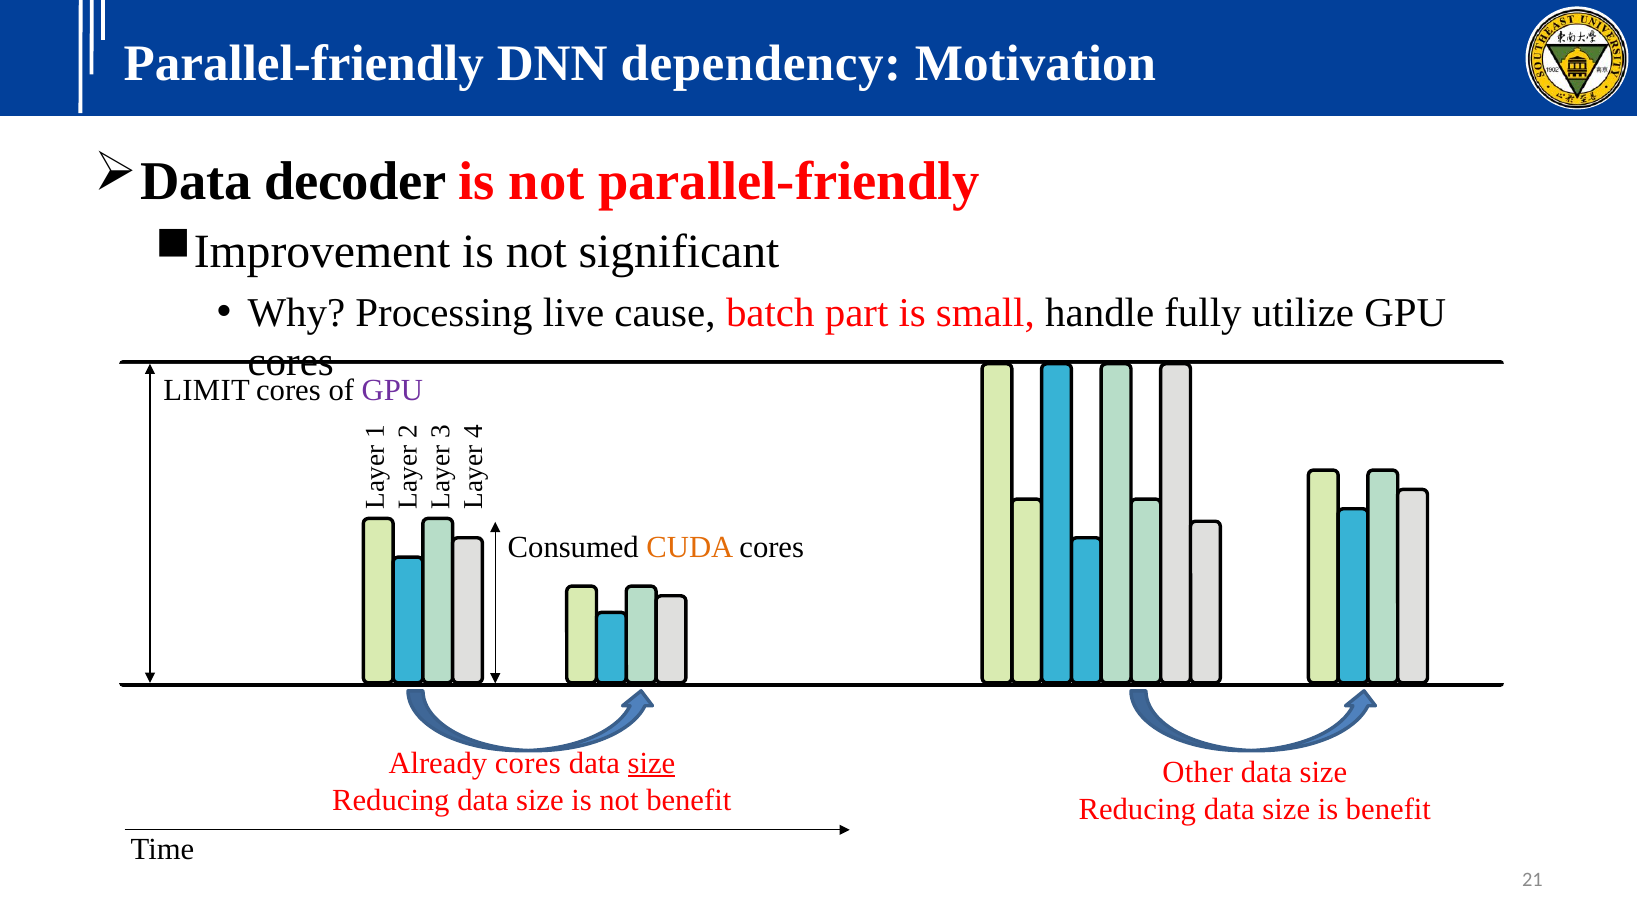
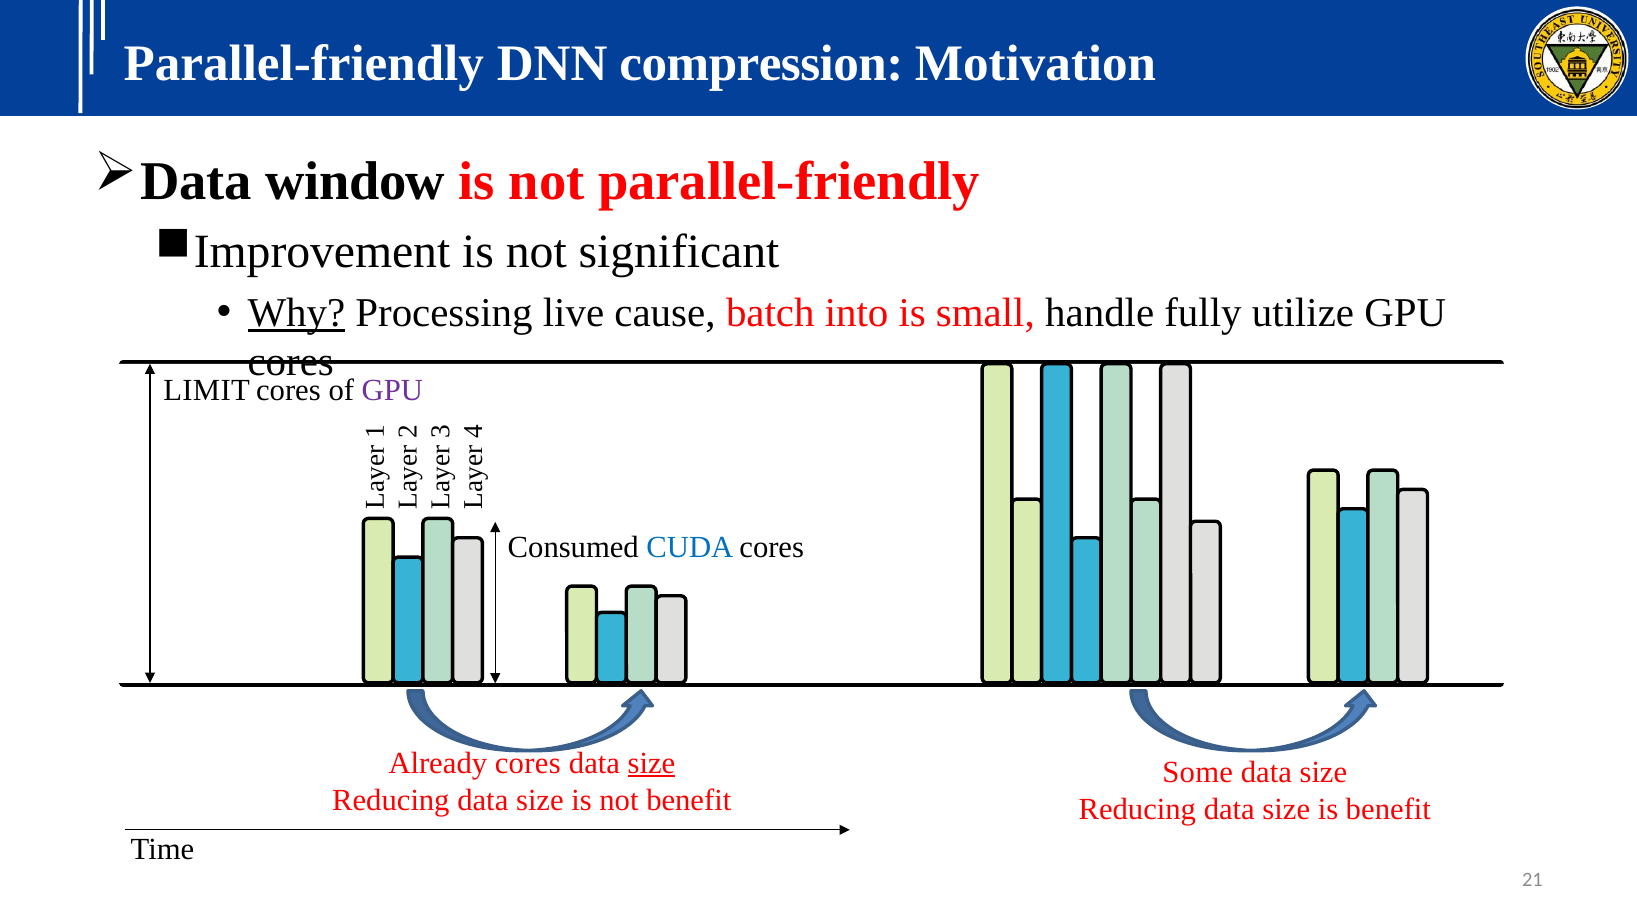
dependency: dependency -> compression
decoder: decoder -> window
Why underline: none -> present
part: part -> into
CUDA colour: orange -> blue
Other: Other -> Some
